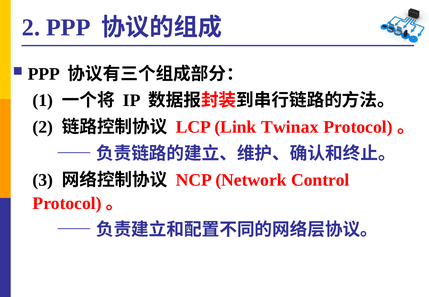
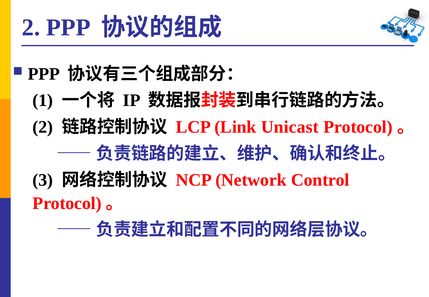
Twinax: Twinax -> Unicast
